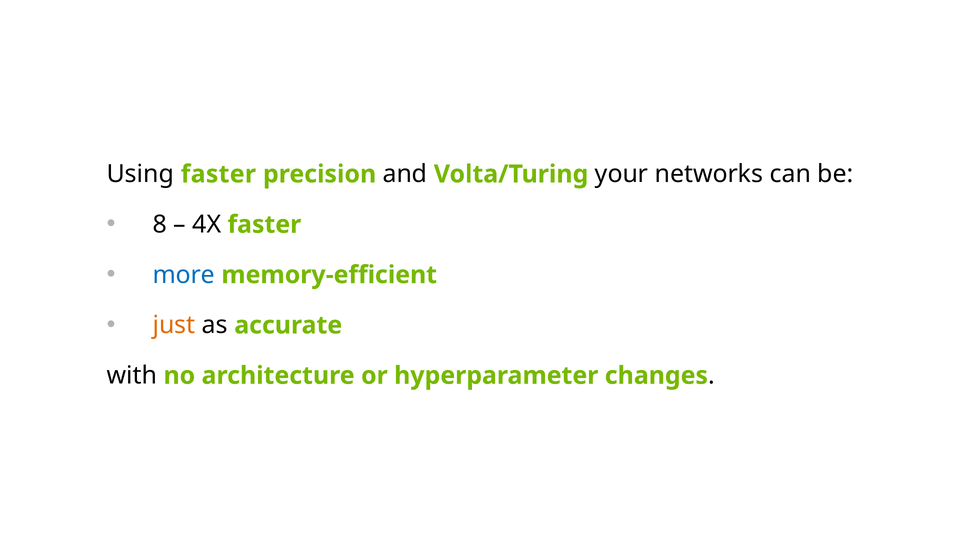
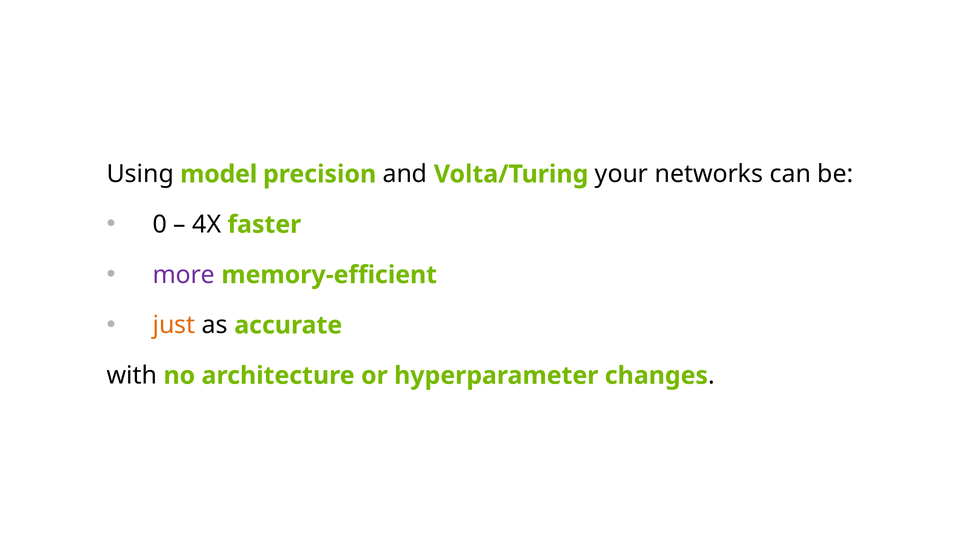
Using faster: faster -> model
8: 8 -> 0
more colour: blue -> purple
